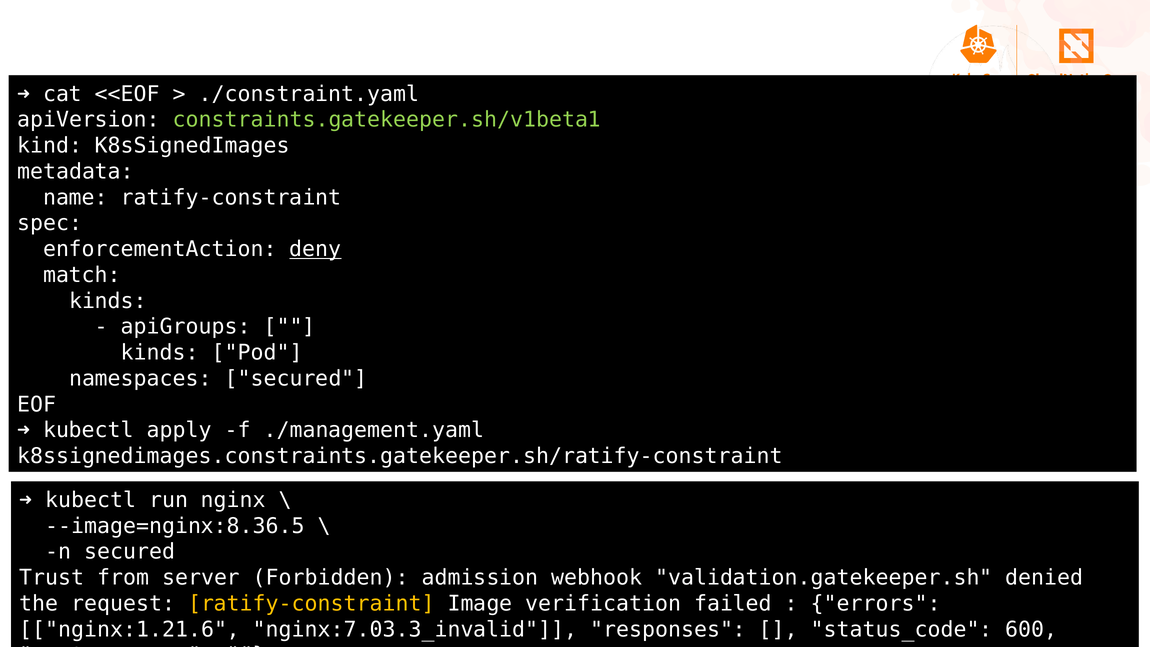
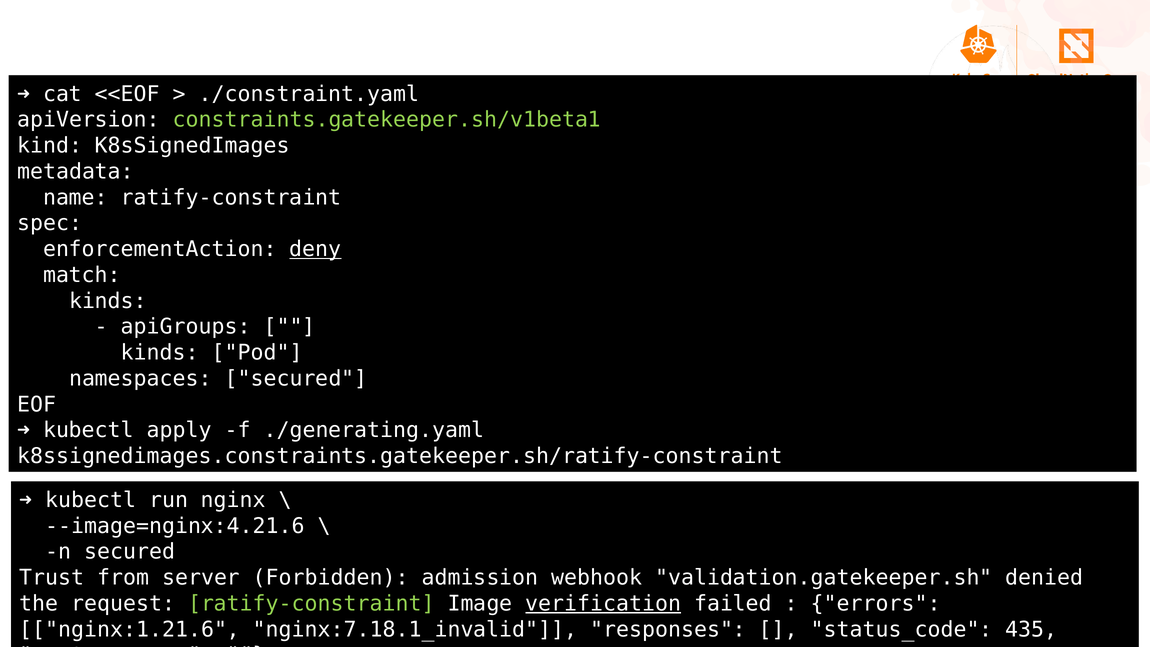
./management.yaml: ./management.yaml -> ./generating.yaml
--image=nginx:8.36.5: --image=nginx:8.36.5 -> --image=nginx:4.21.6
ratify-constraint at (311, 603) colour: yellow -> light green
verification underline: none -> present
nginx:7.03.3_invalid: nginx:7.03.3_invalid -> nginx:7.18.1_invalid
600: 600 -> 435
